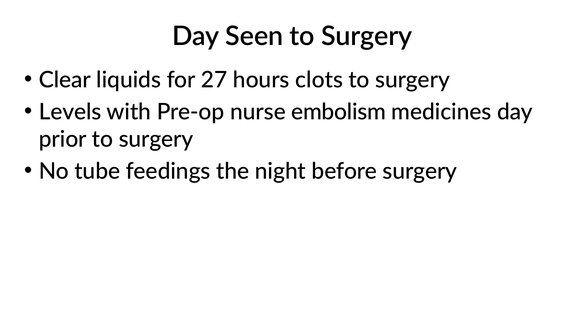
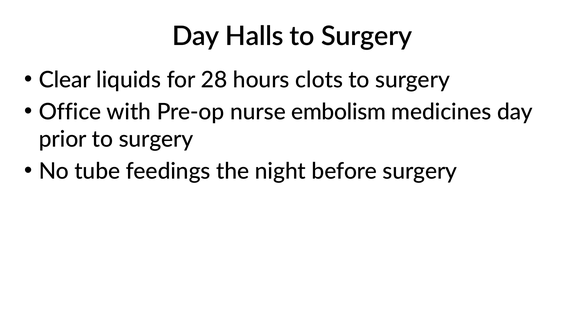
Seen: Seen -> Halls
27: 27 -> 28
Levels: Levels -> Office
